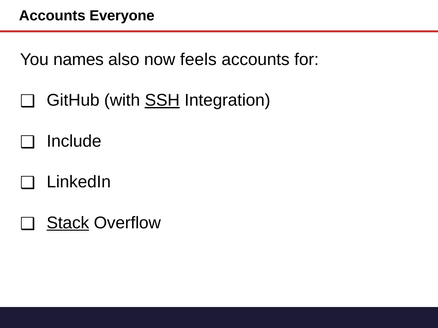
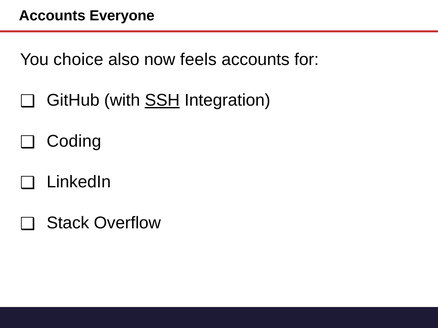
names: names -> choice
Include: Include -> Coding
Stack underline: present -> none
